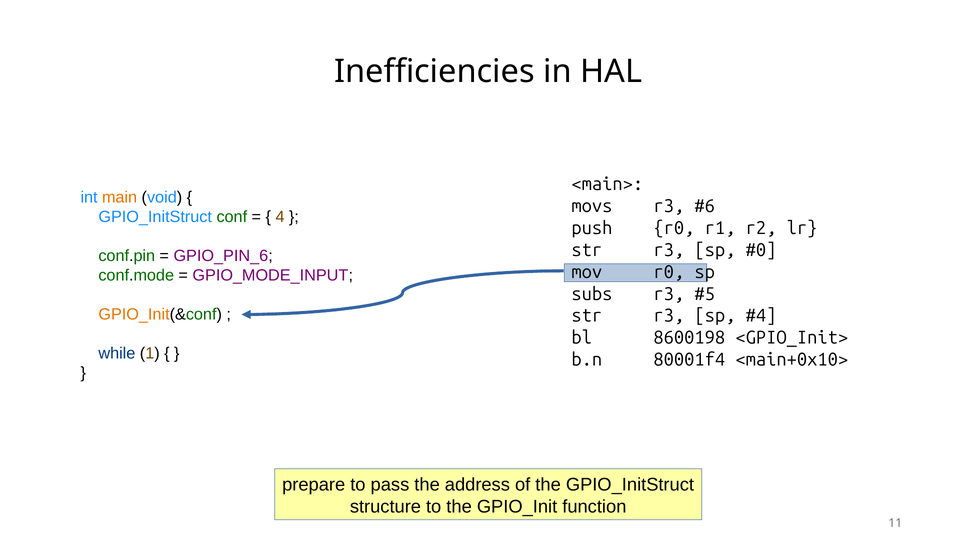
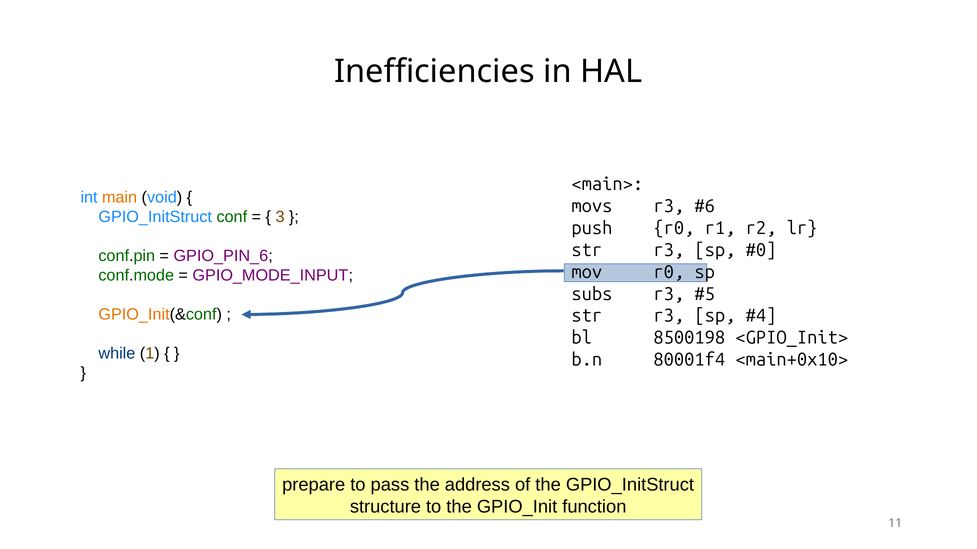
4: 4 -> 3
8600198: 8600198 -> 8500198
